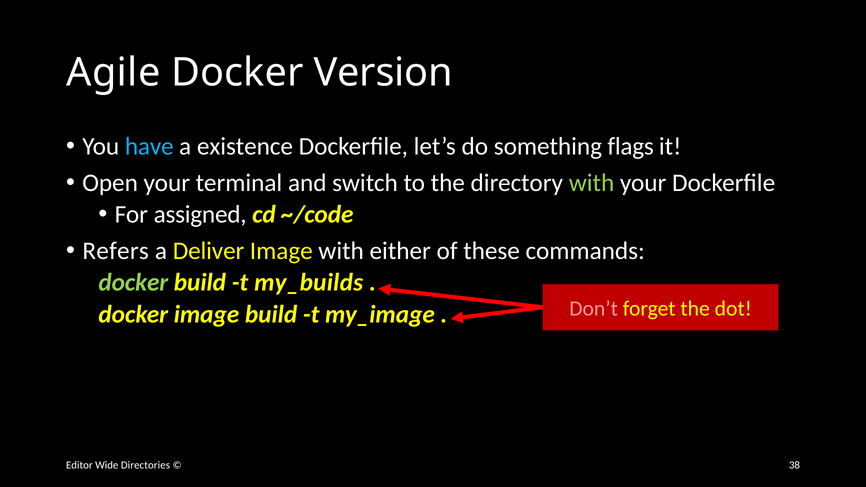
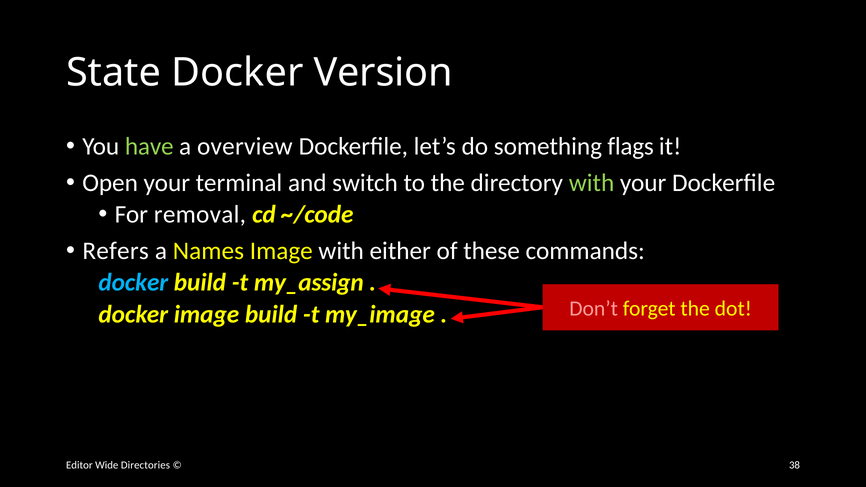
Agile: Agile -> State
have colour: light blue -> light green
existence: existence -> overview
assigned: assigned -> removal
Deliver: Deliver -> Names
docker at (133, 283) colour: light green -> light blue
my_builds: my_builds -> my_assign
